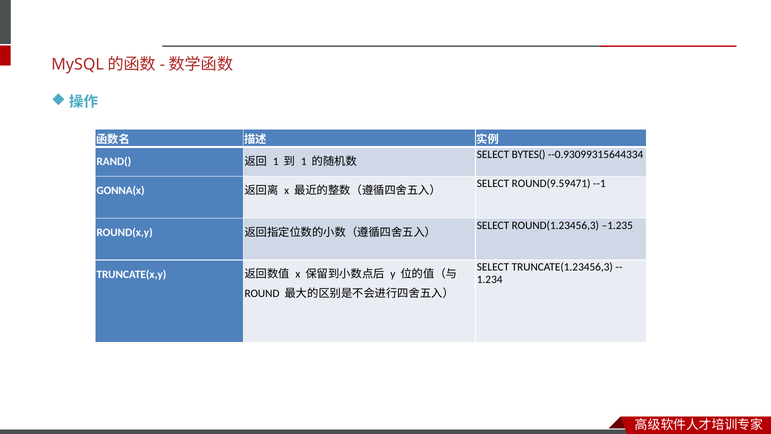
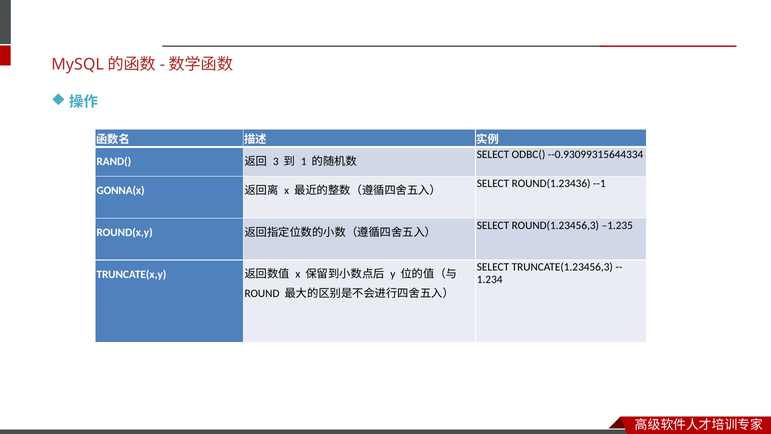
BYTES(: BYTES( -> ODBC(
1 at (276, 161): 1 -> 3
ROUND(9.59471: ROUND(9.59471 -> ROUND(1.23436
